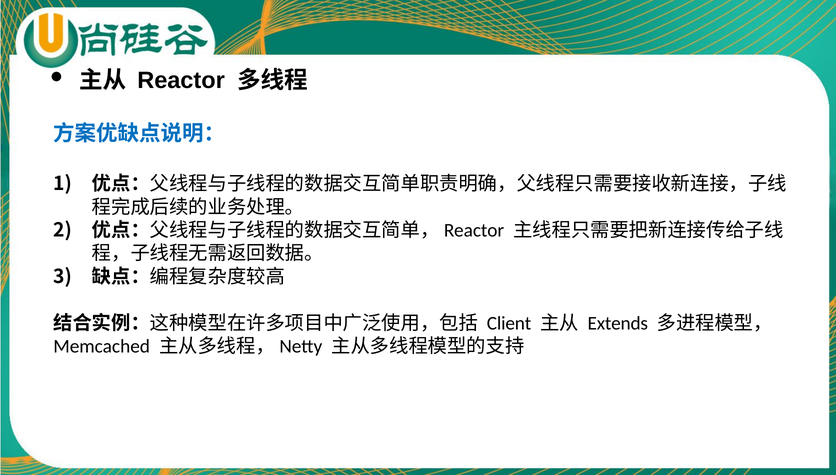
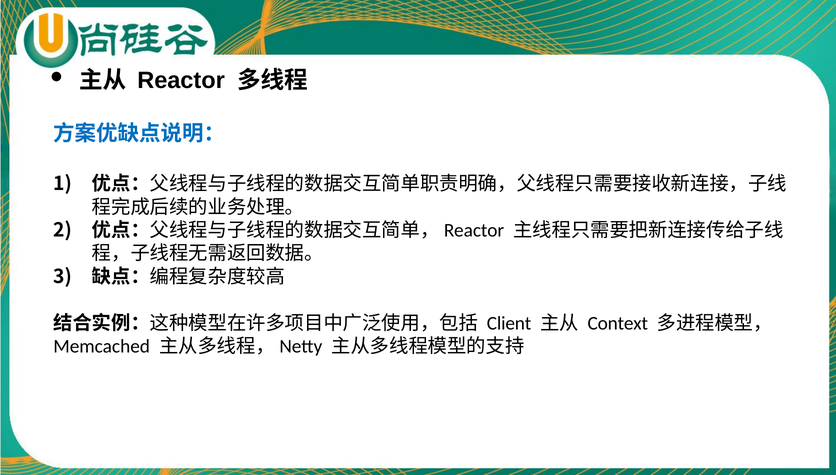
Extends: Extends -> Context
